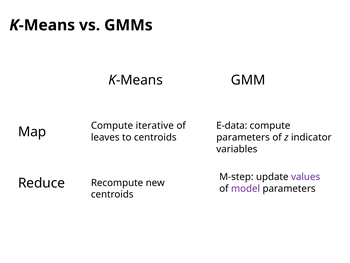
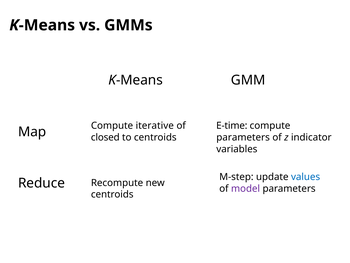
E-data: E-data -> E-time
leaves: leaves -> closed
values colour: purple -> blue
